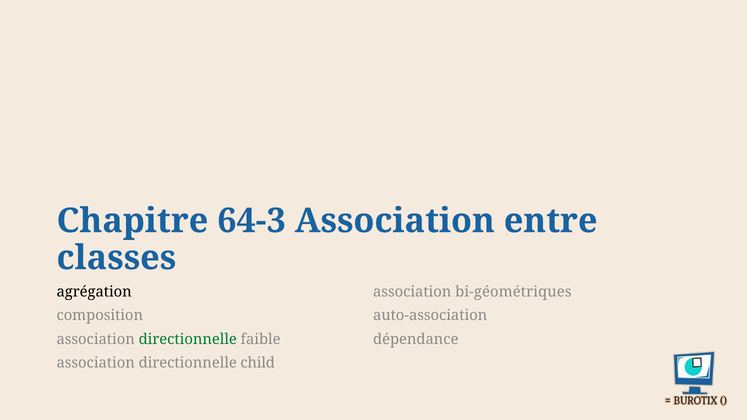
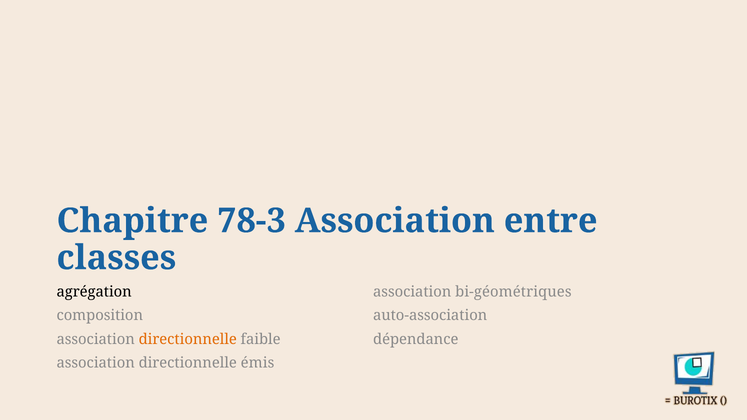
64-3: 64-3 -> 78-3
directionnelle at (188, 339) colour: green -> orange
child: child -> émis
